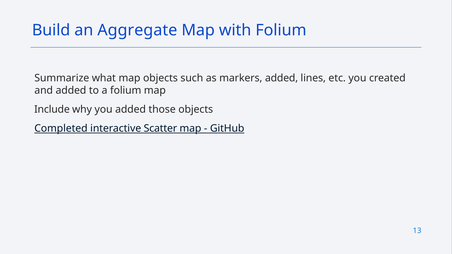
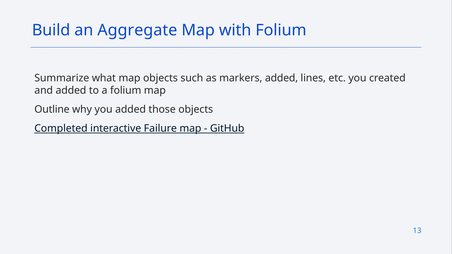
Include: Include -> Outline
Scatter: Scatter -> Failure
